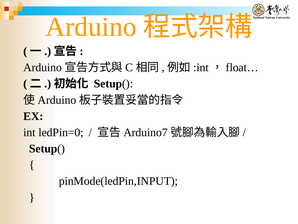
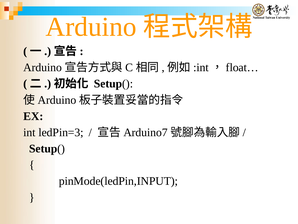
ledPin=0: ledPin=0 -> ledPin=3
